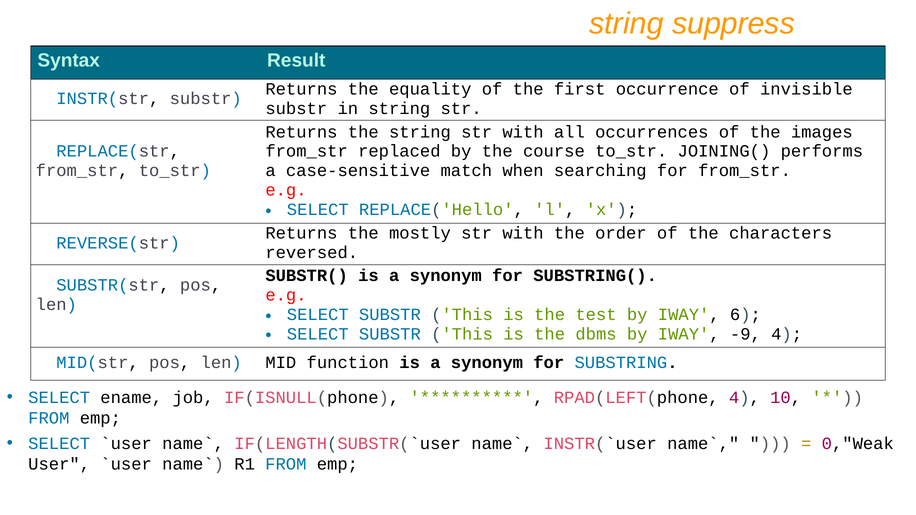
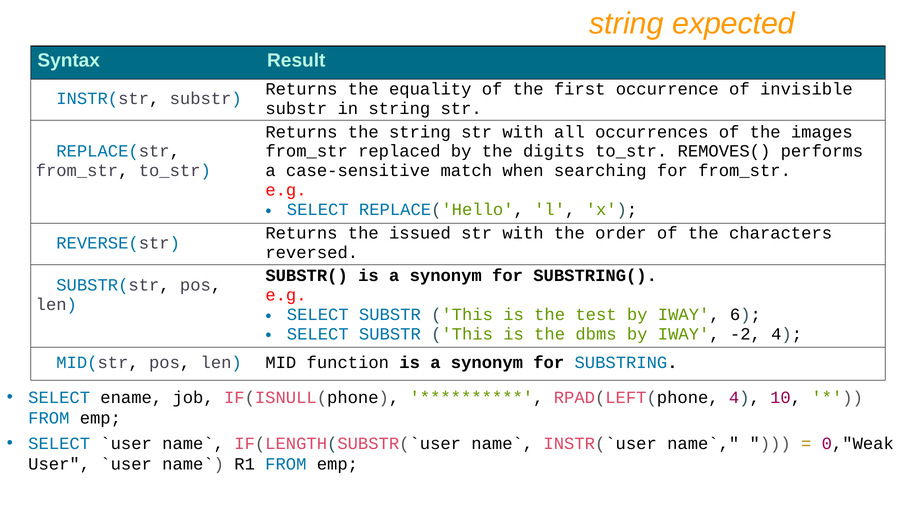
suppress: suppress -> expected
course: course -> digits
JOINING(: JOINING( -> REMOVES(
mostly: mostly -> issued
-9: -9 -> -2
